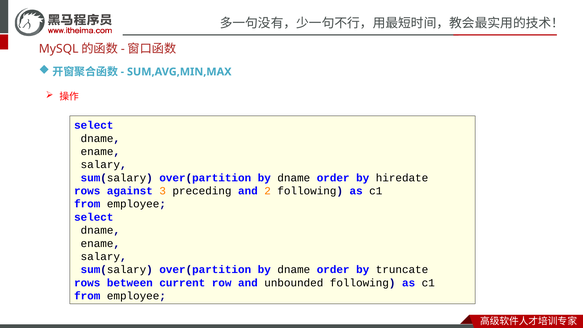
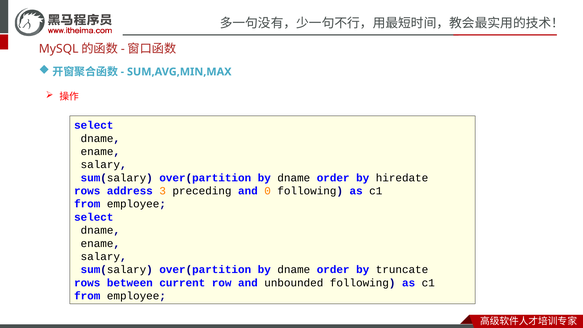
against: against -> address
2: 2 -> 0
